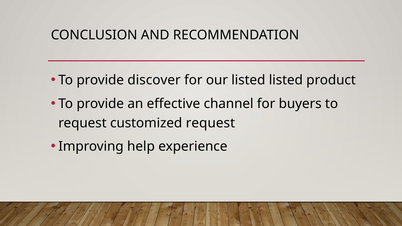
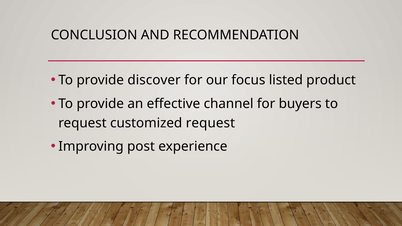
our listed: listed -> focus
help: help -> post
